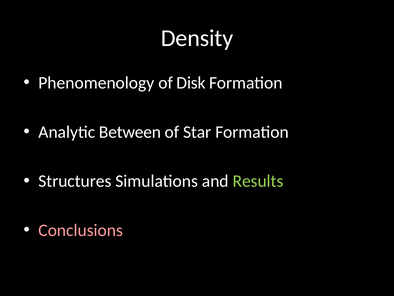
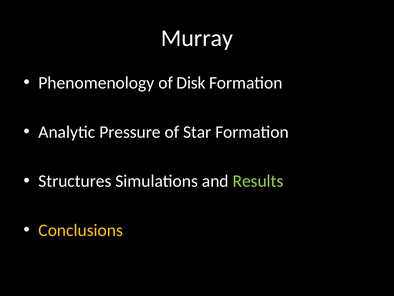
Density: Density -> Murray
Between: Between -> Pressure
Conclusions colour: pink -> yellow
